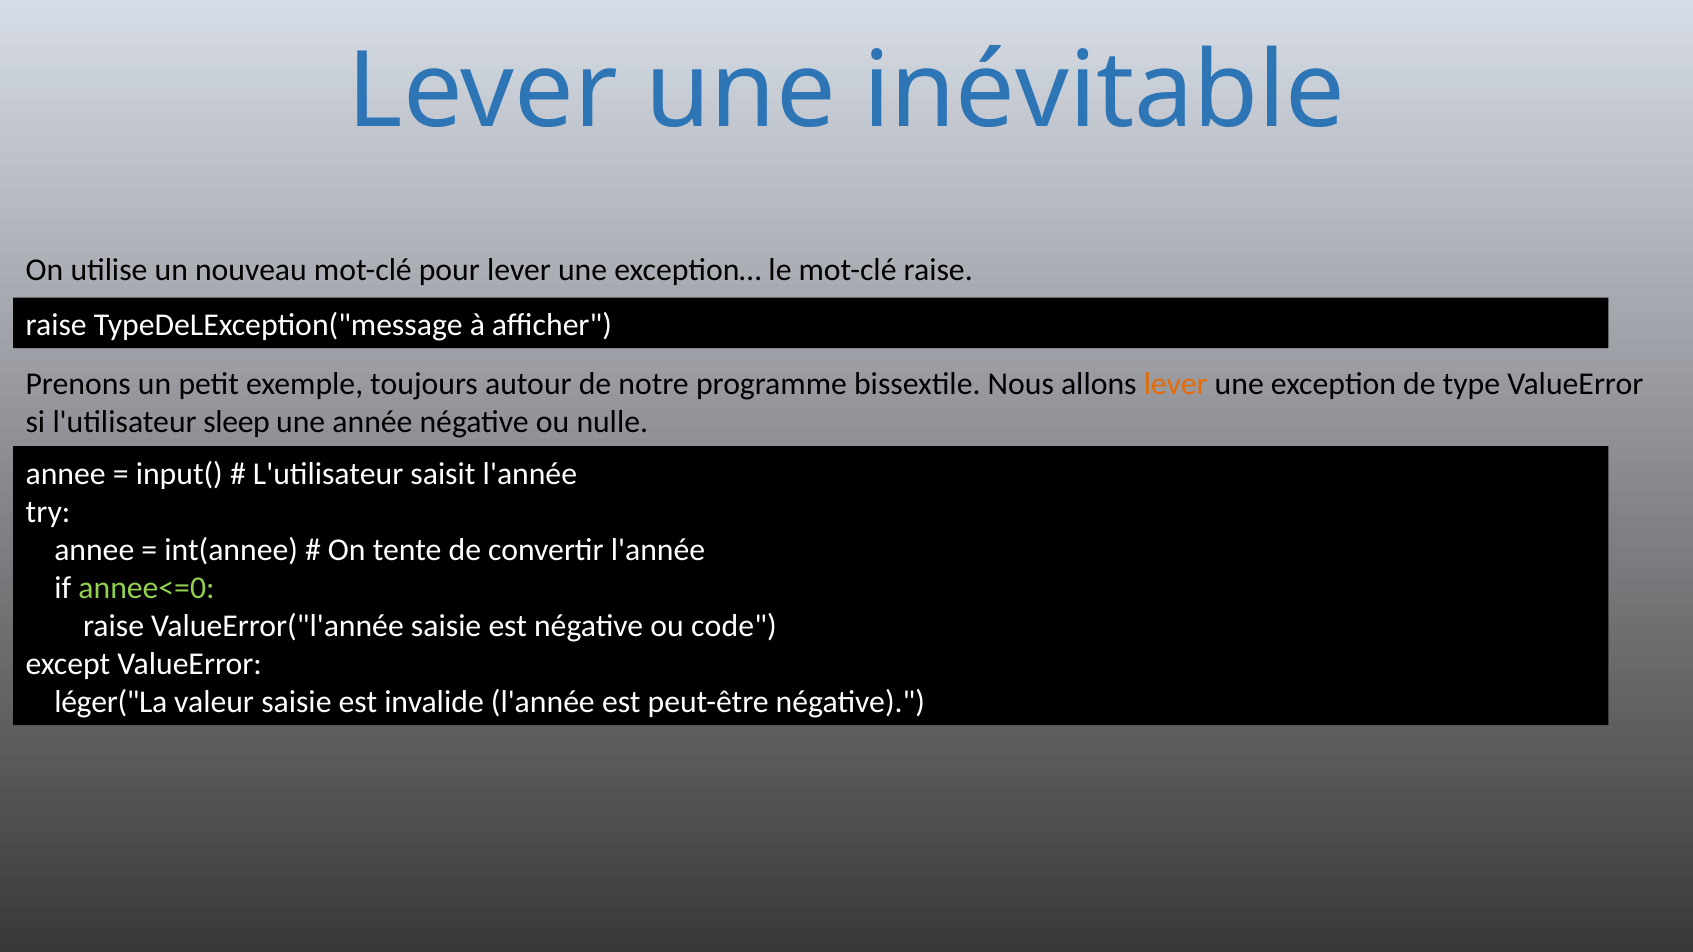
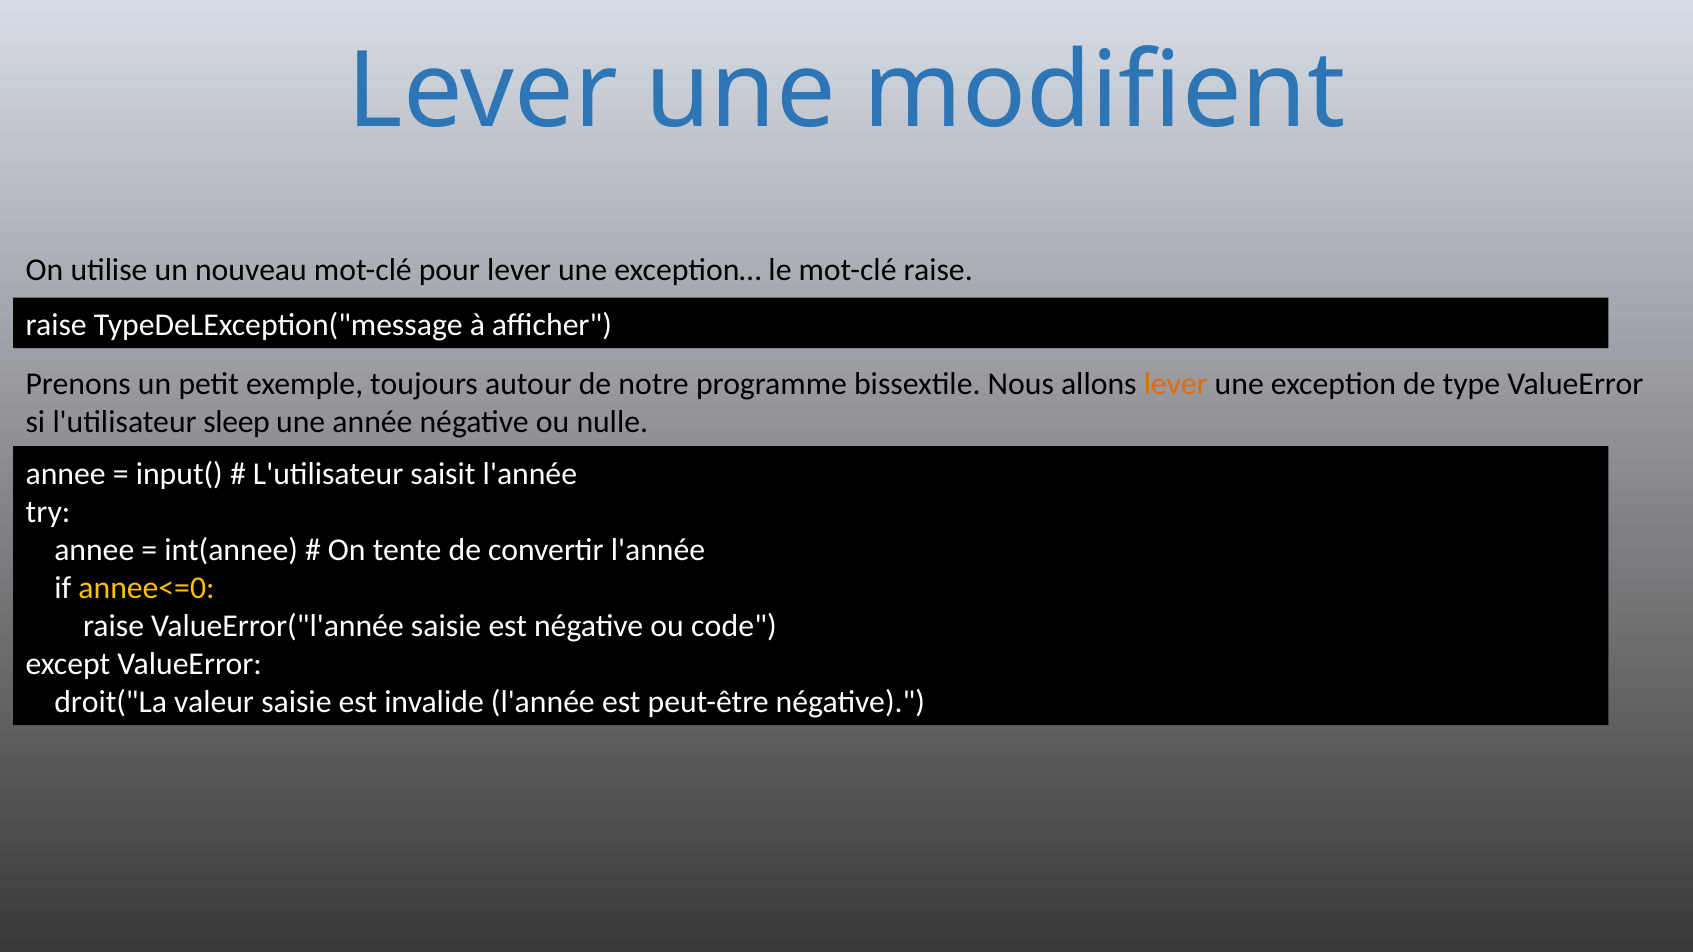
inévitable: inévitable -> modifient
annee<=0 colour: light green -> yellow
léger("La: léger("La -> droit("La
